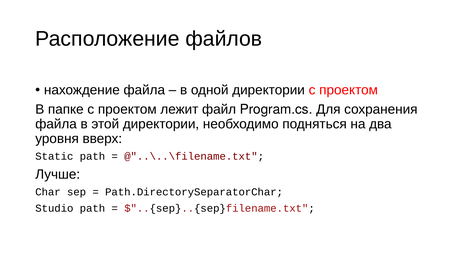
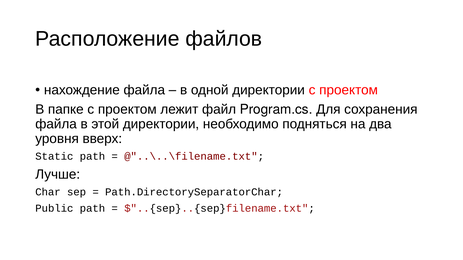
Studio: Studio -> Public
